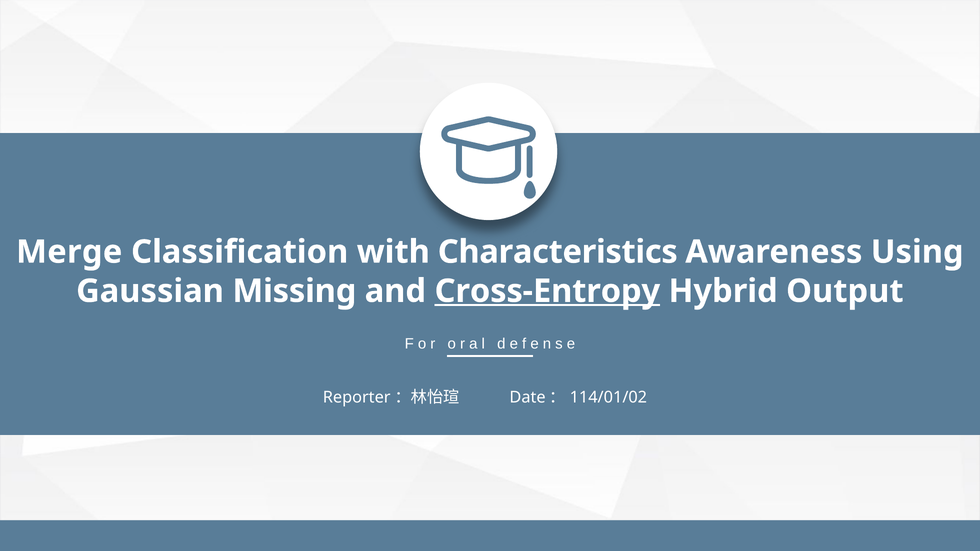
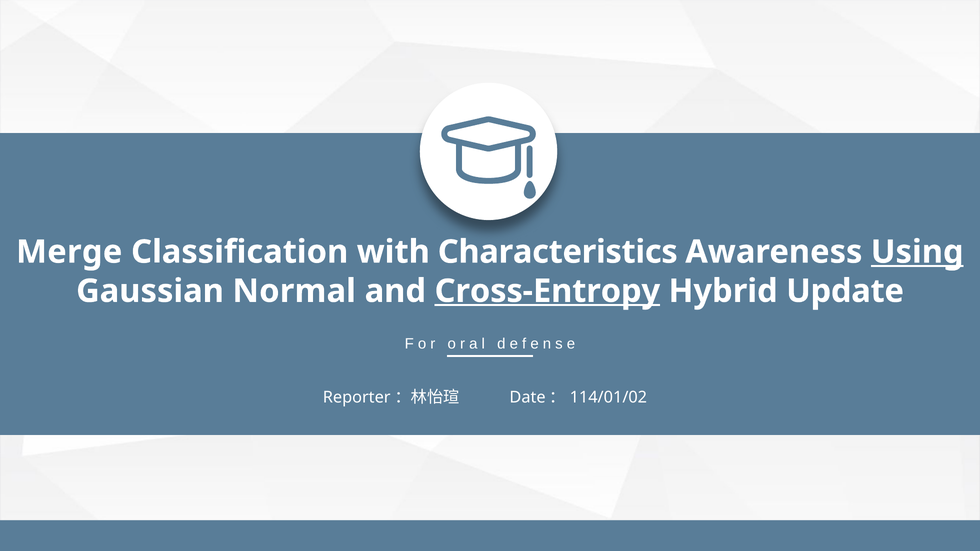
Using underline: none -> present
Missing: Missing -> Normal
Output: Output -> Update
